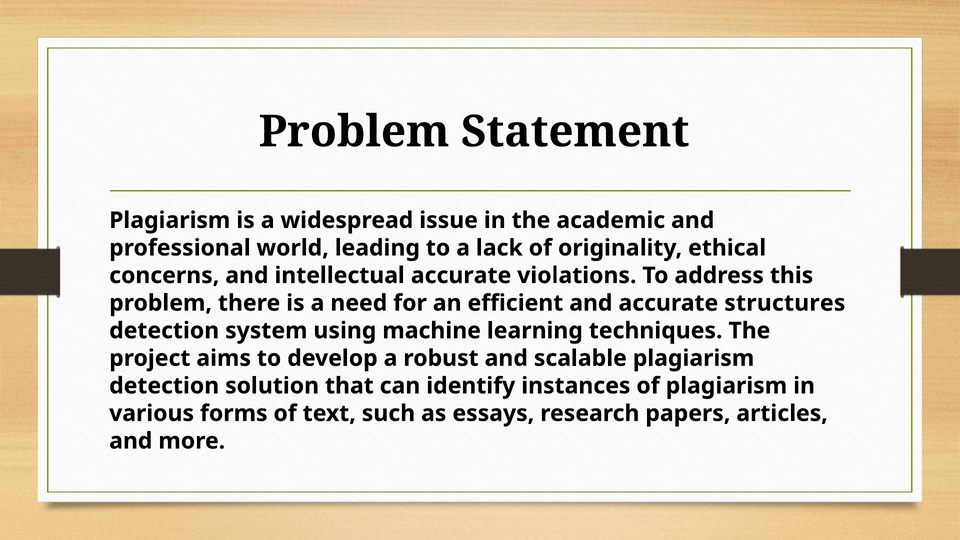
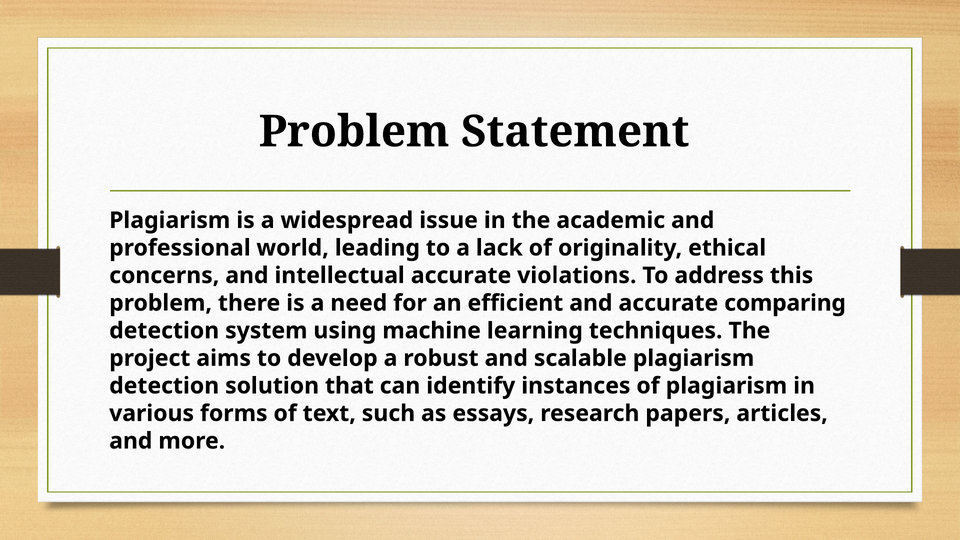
structures: structures -> comparing
